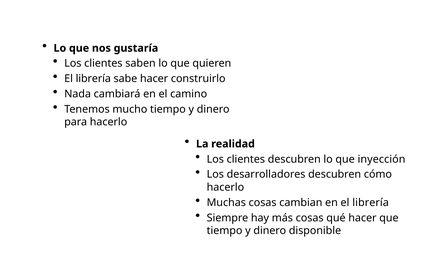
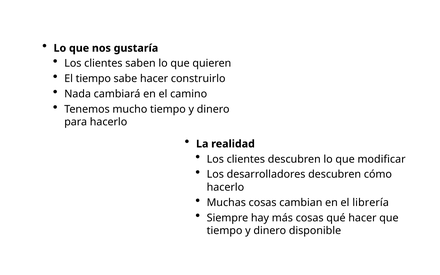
librería at (93, 79): librería -> tiempo
inyección: inyección -> modificar
